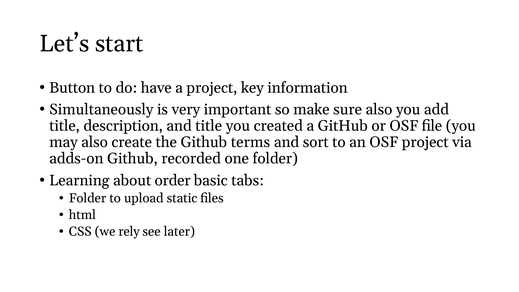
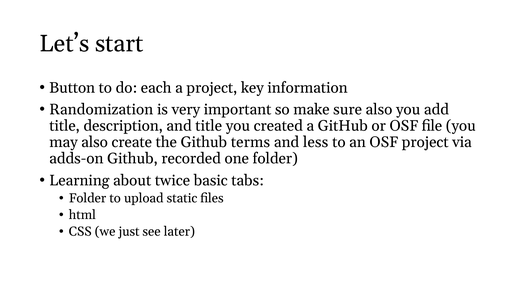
have: have -> each
Simultaneously: Simultaneously -> Randomization
sort: sort -> less
order: order -> twice
rely: rely -> just
